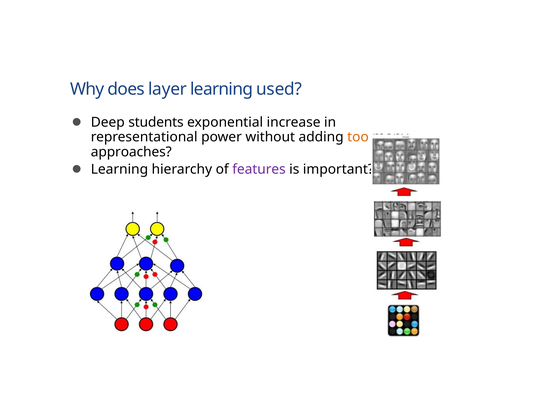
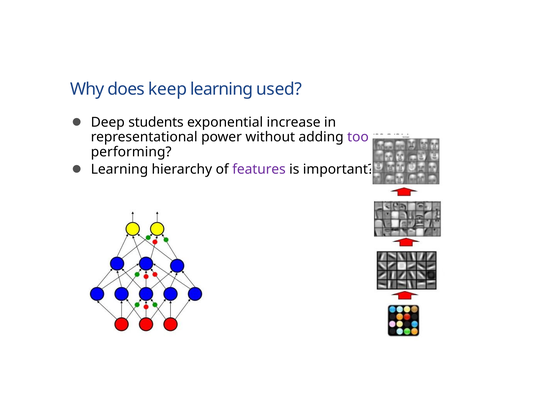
layer: layer -> keep
too colour: orange -> purple
approaches: approaches -> performing
